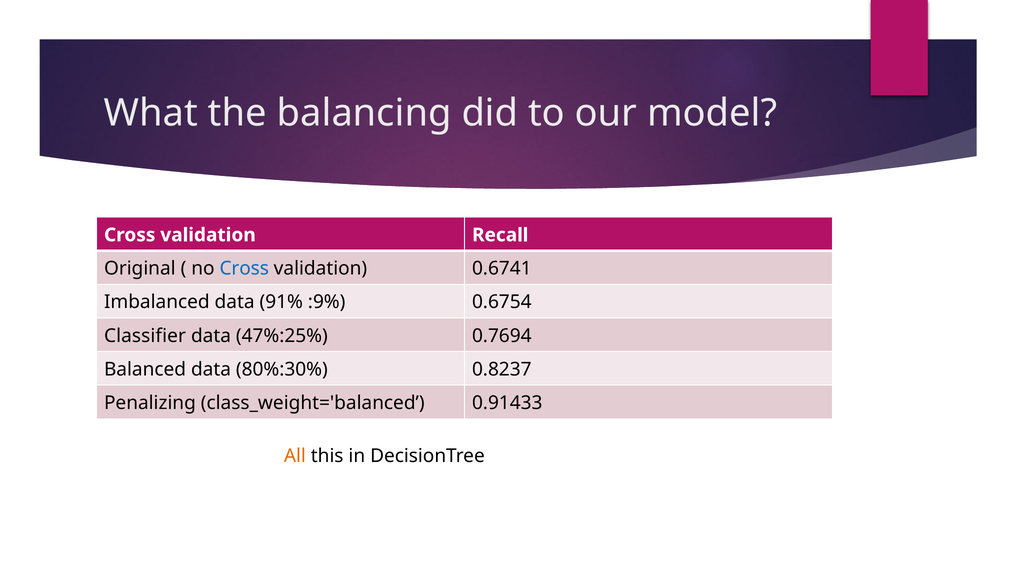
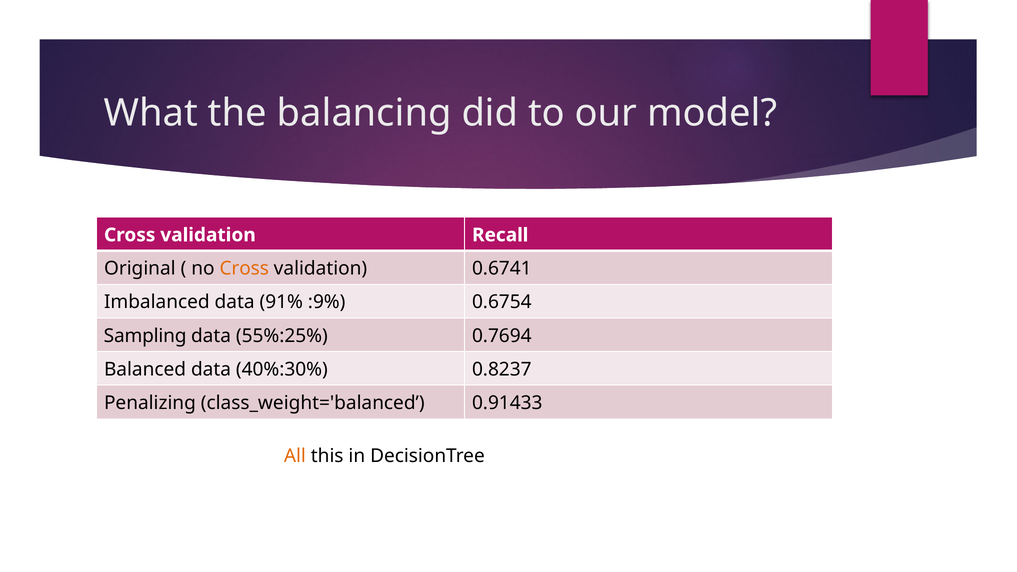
Cross at (244, 269) colour: blue -> orange
Classifier: Classifier -> Sampling
47%:25%: 47%:25% -> 55%:25%
80%:30%: 80%:30% -> 40%:30%
